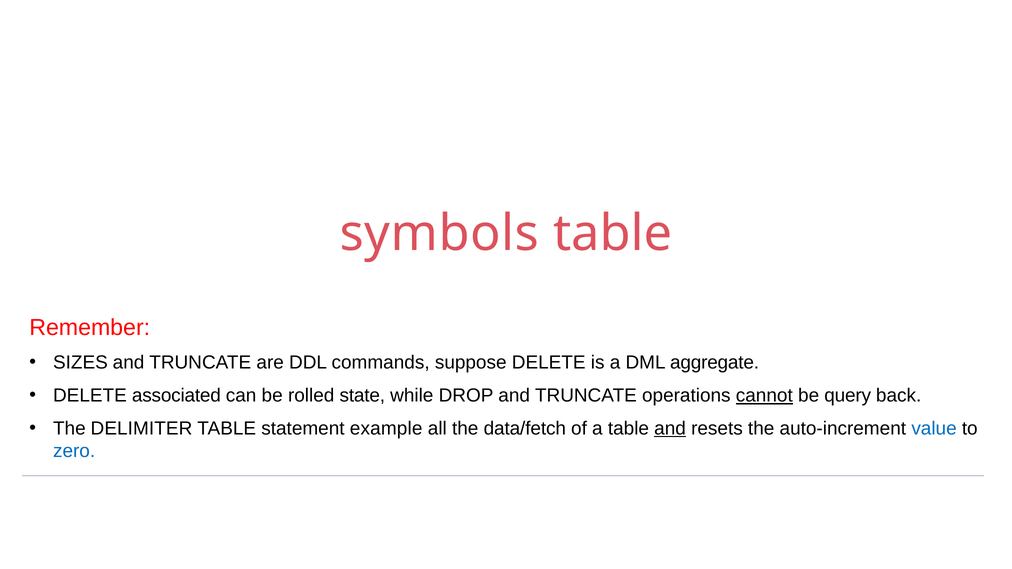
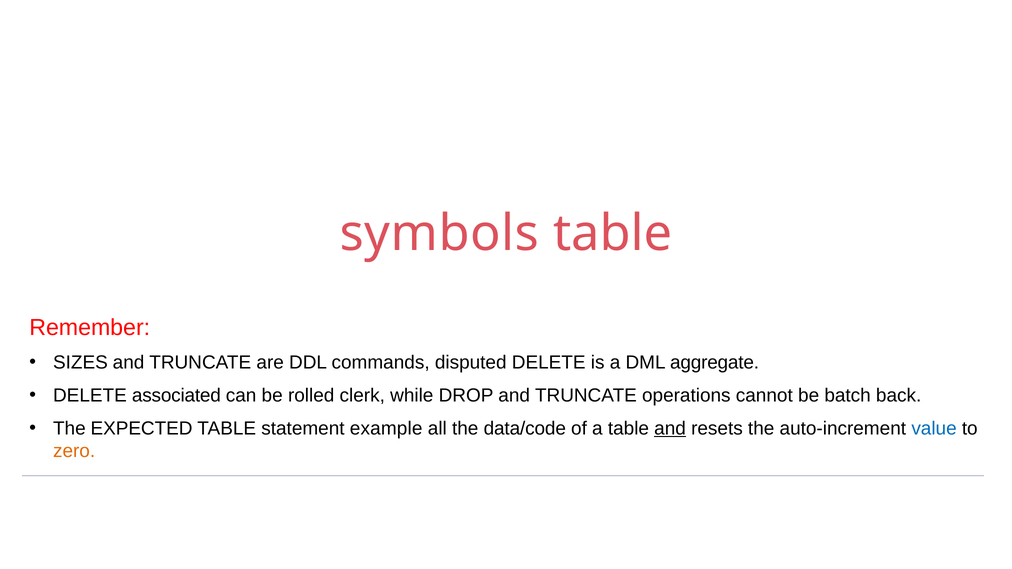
suppose: suppose -> disputed
state: state -> clerk
cannot underline: present -> none
query: query -> batch
DELIMITER: DELIMITER -> EXPECTED
data/fetch: data/fetch -> data/code
zero colour: blue -> orange
